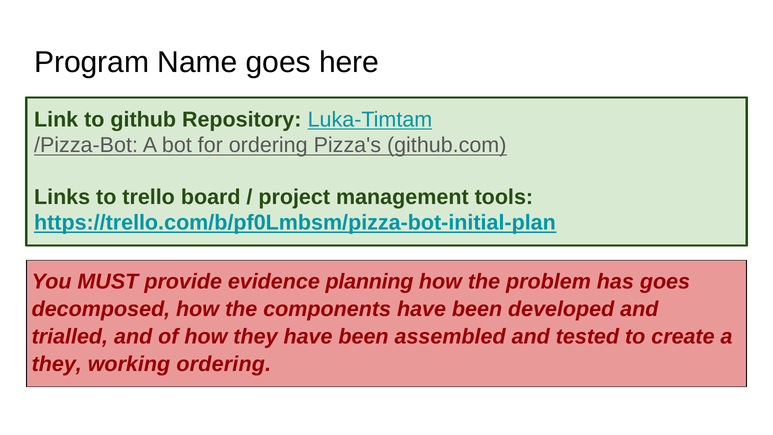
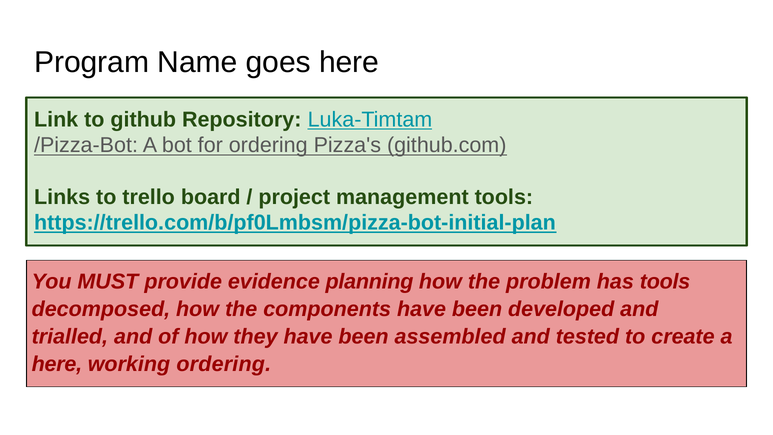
has goes: goes -> tools
they at (57, 364): they -> here
